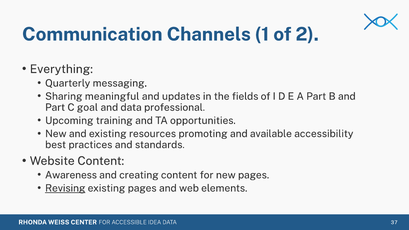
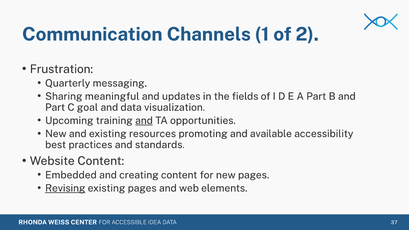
Everything: Everything -> Frustration
professional: professional -> visualization
and at (144, 121) underline: none -> present
Awareness: Awareness -> Embedded
